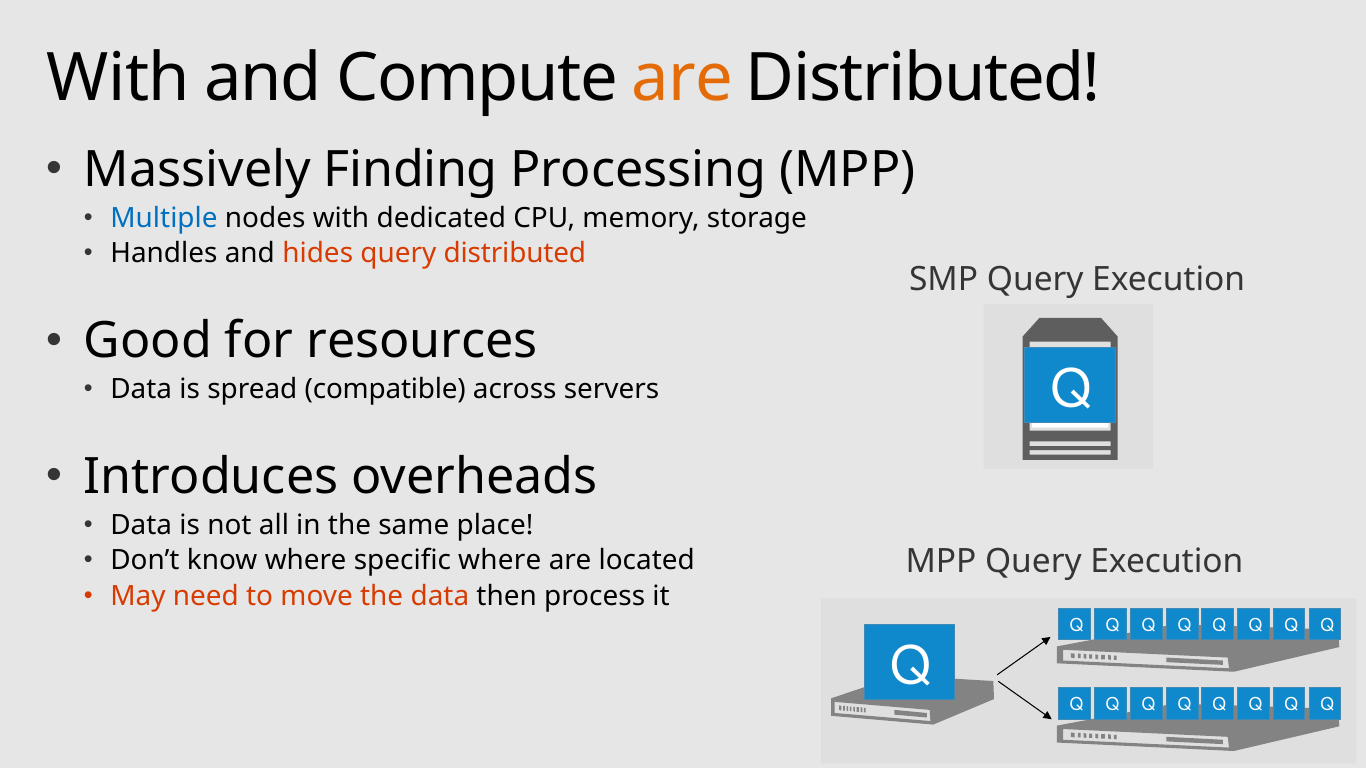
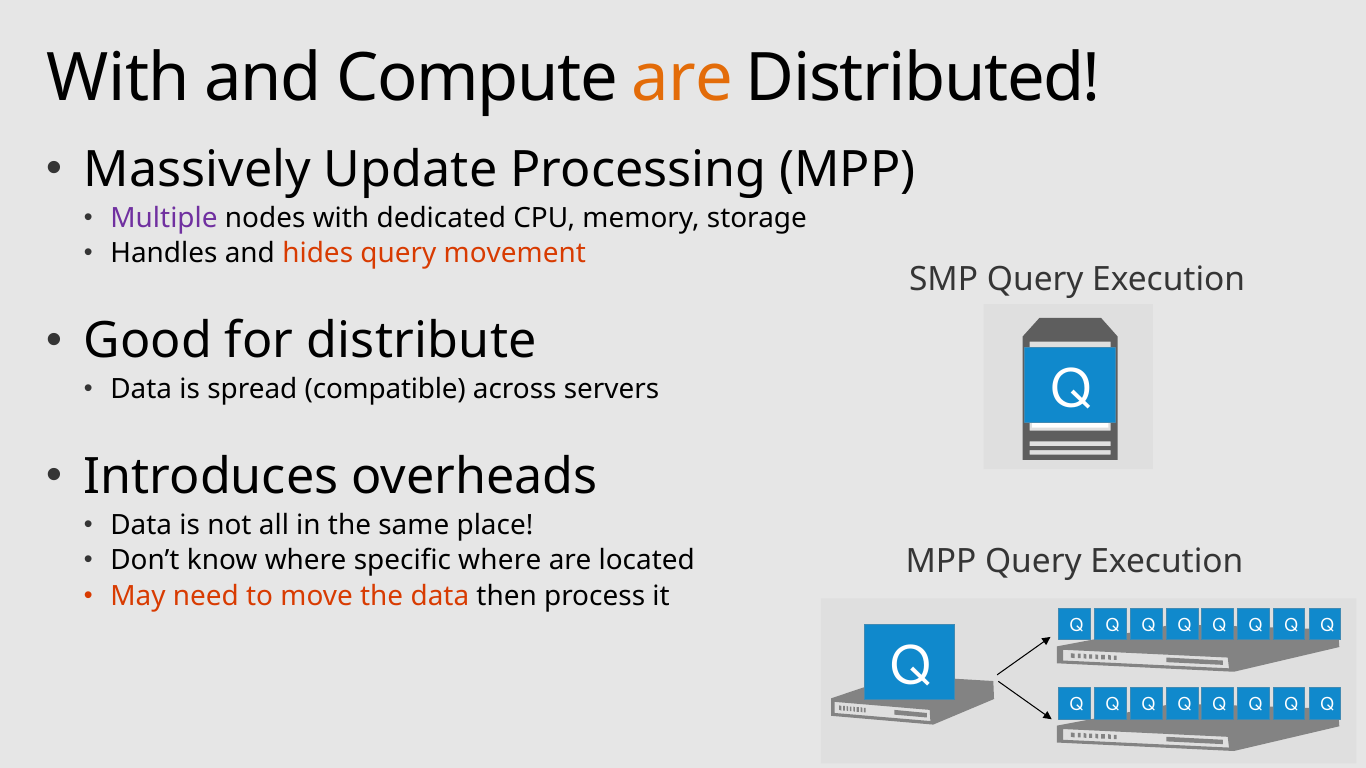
Finding: Finding -> Update
Multiple colour: blue -> purple
query distributed: distributed -> movement
resources: resources -> distribute
